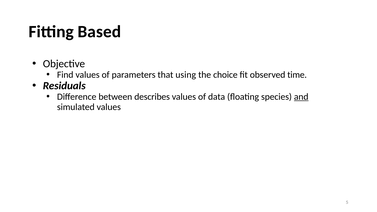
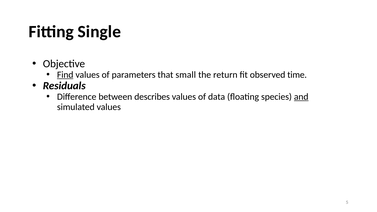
Based: Based -> Single
Find underline: none -> present
using: using -> small
choice: choice -> return
